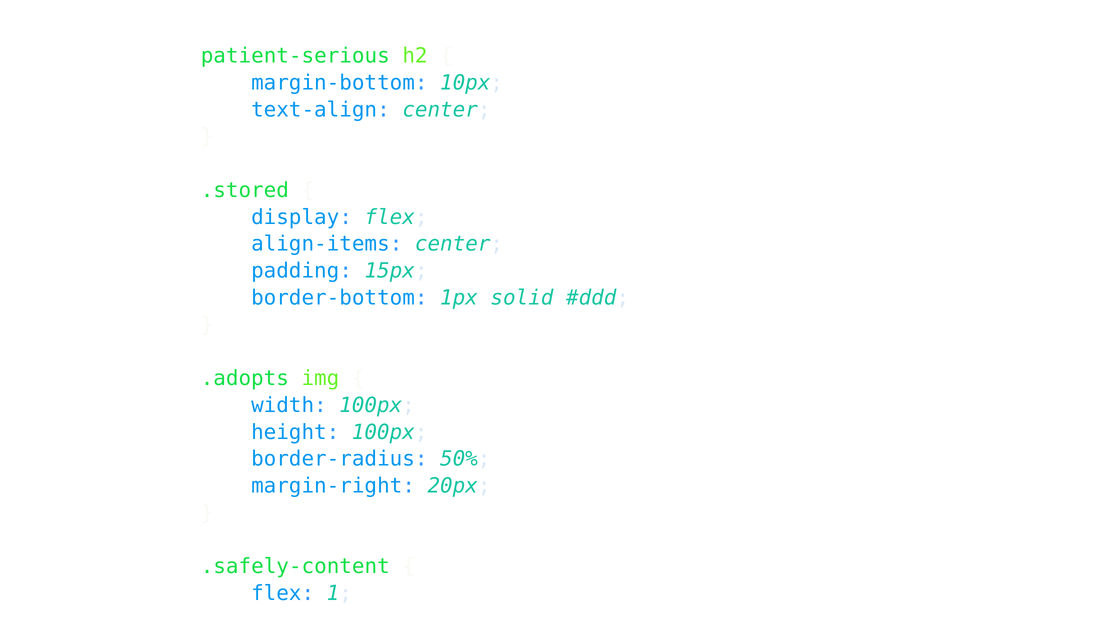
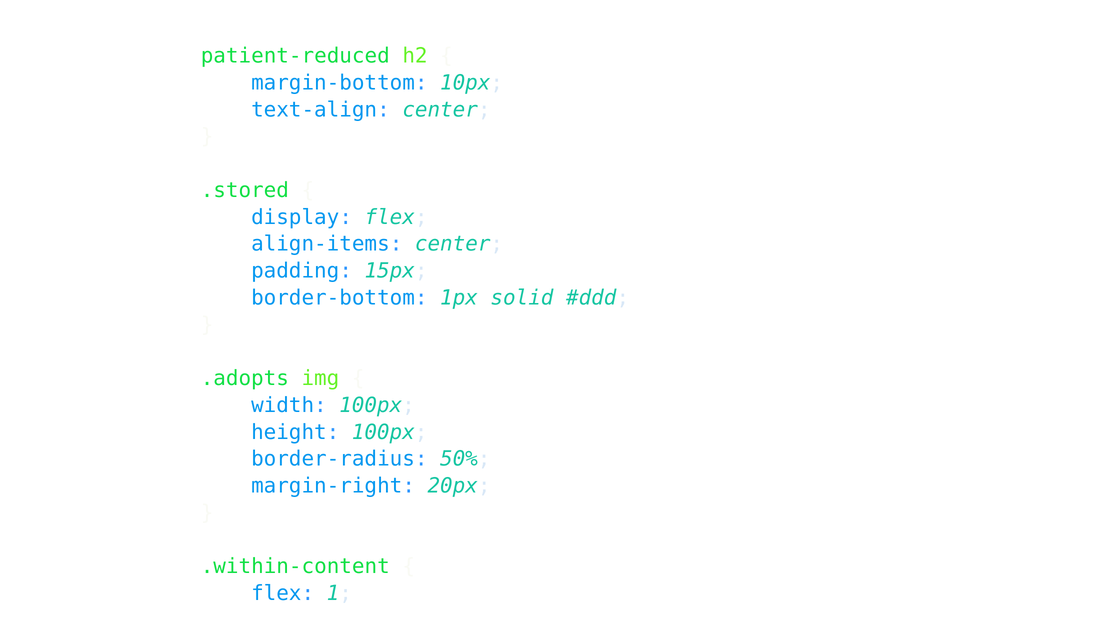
patient-serious: patient-serious -> patient-reduced
.safely-content: .safely-content -> .within-content
